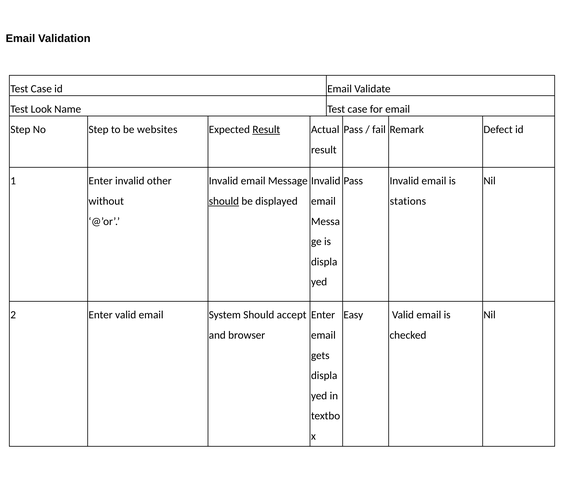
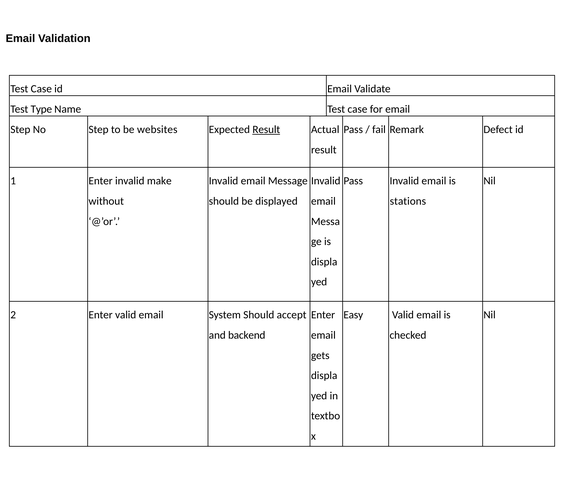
Look: Look -> Type
other: other -> make
should at (224, 201) underline: present -> none
browser: browser -> backend
